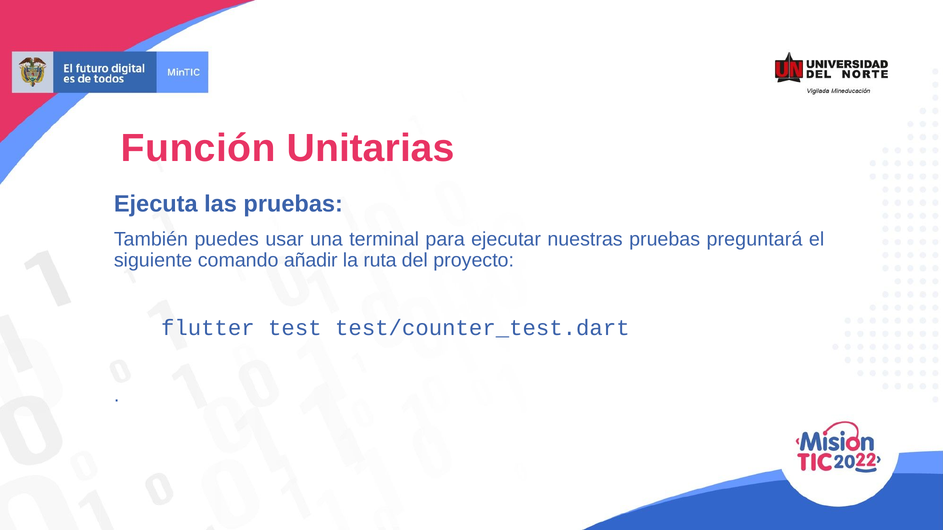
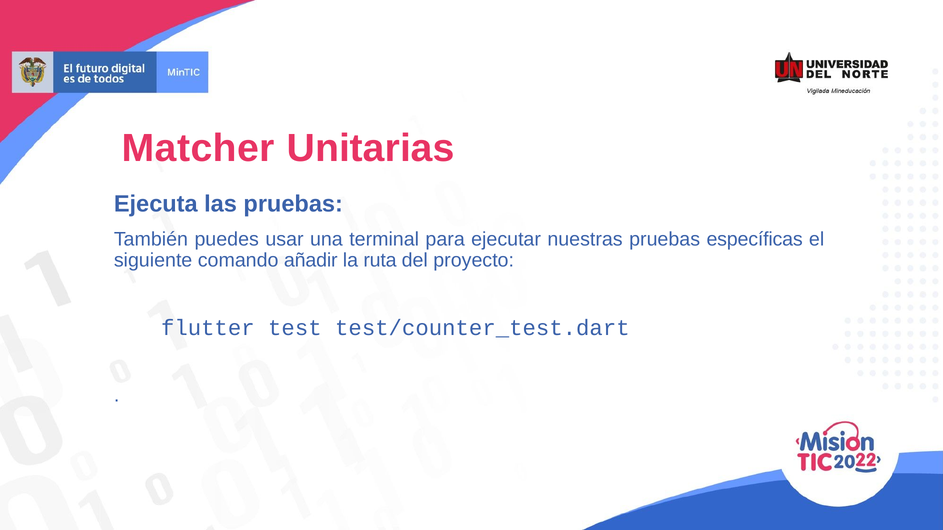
Función: Función -> Matcher
preguntará: preguntará -> específicas
